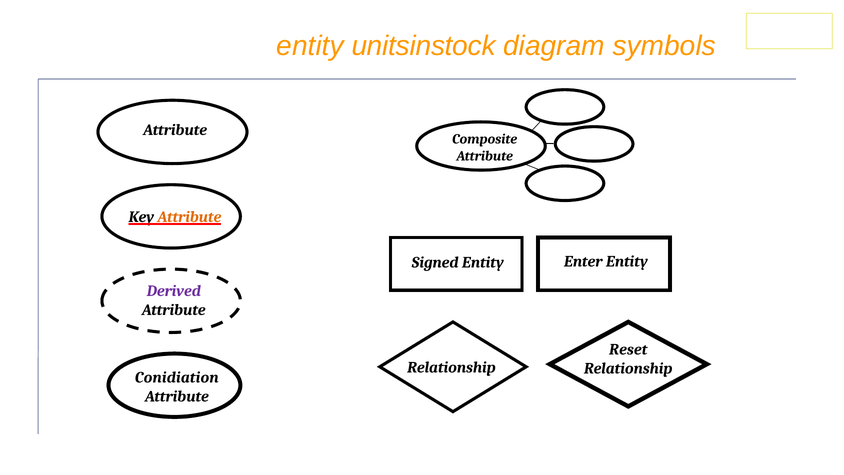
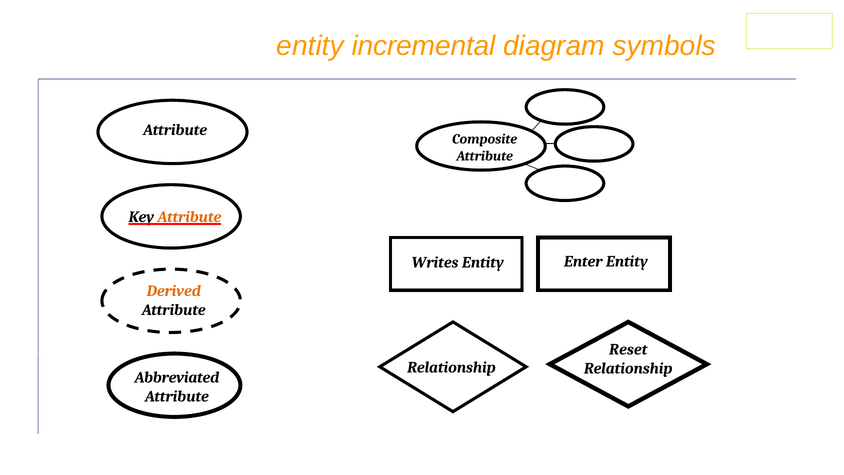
unitsinstock: unitsinstock -> incremental
Signed: Signed -> Writes
Derived colour: purple -> orange
Conidiation: Conidiation -> Abbreviated
